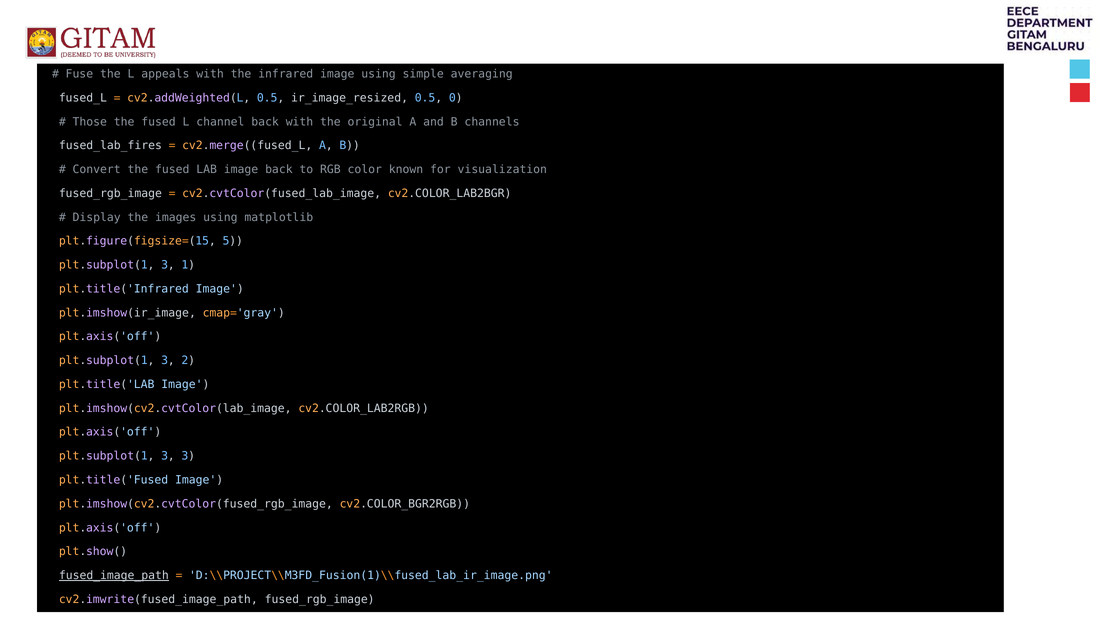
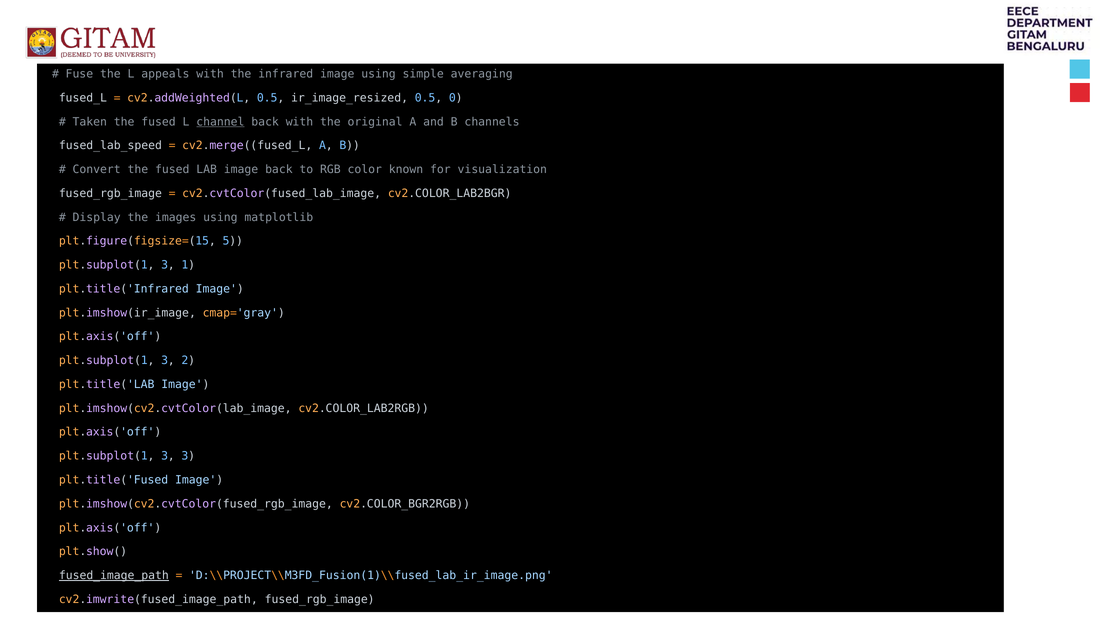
Those: Those -> Taken
channel underline: none -> present
fused_lab_fires: fused_lab_fires -> fused_lab_speed
